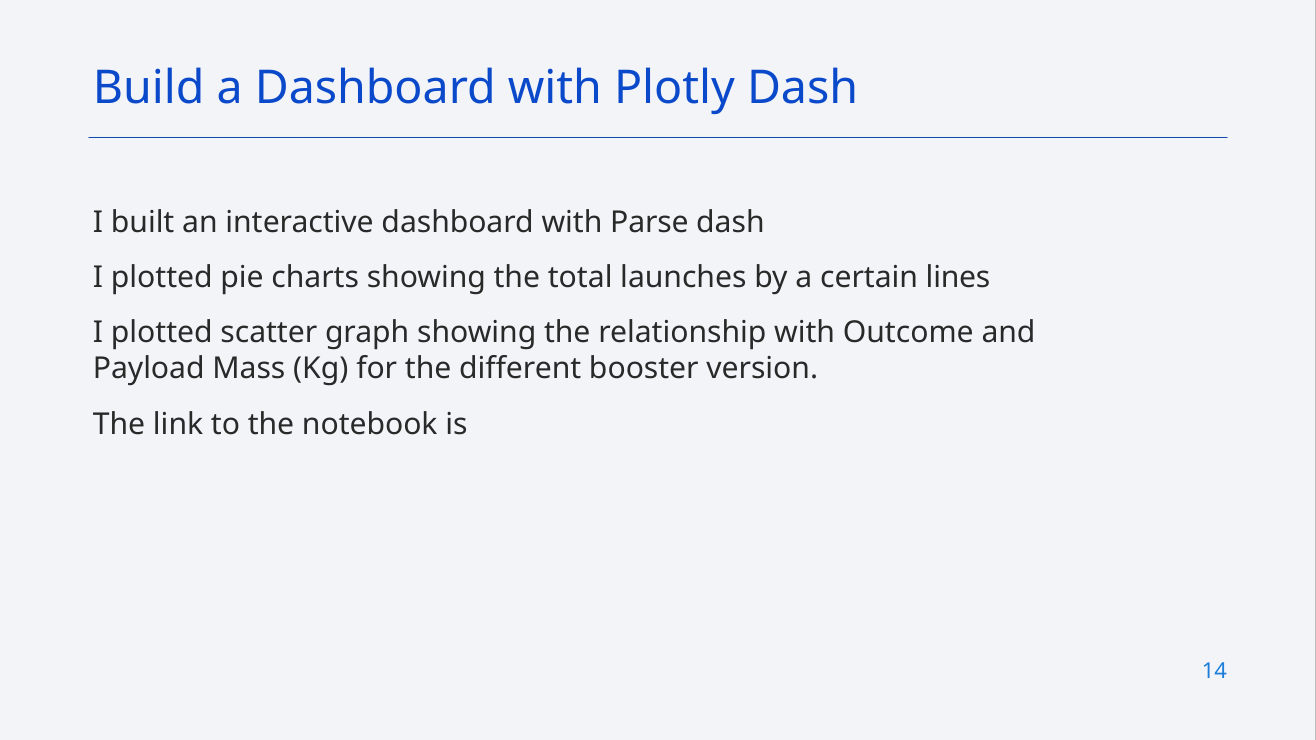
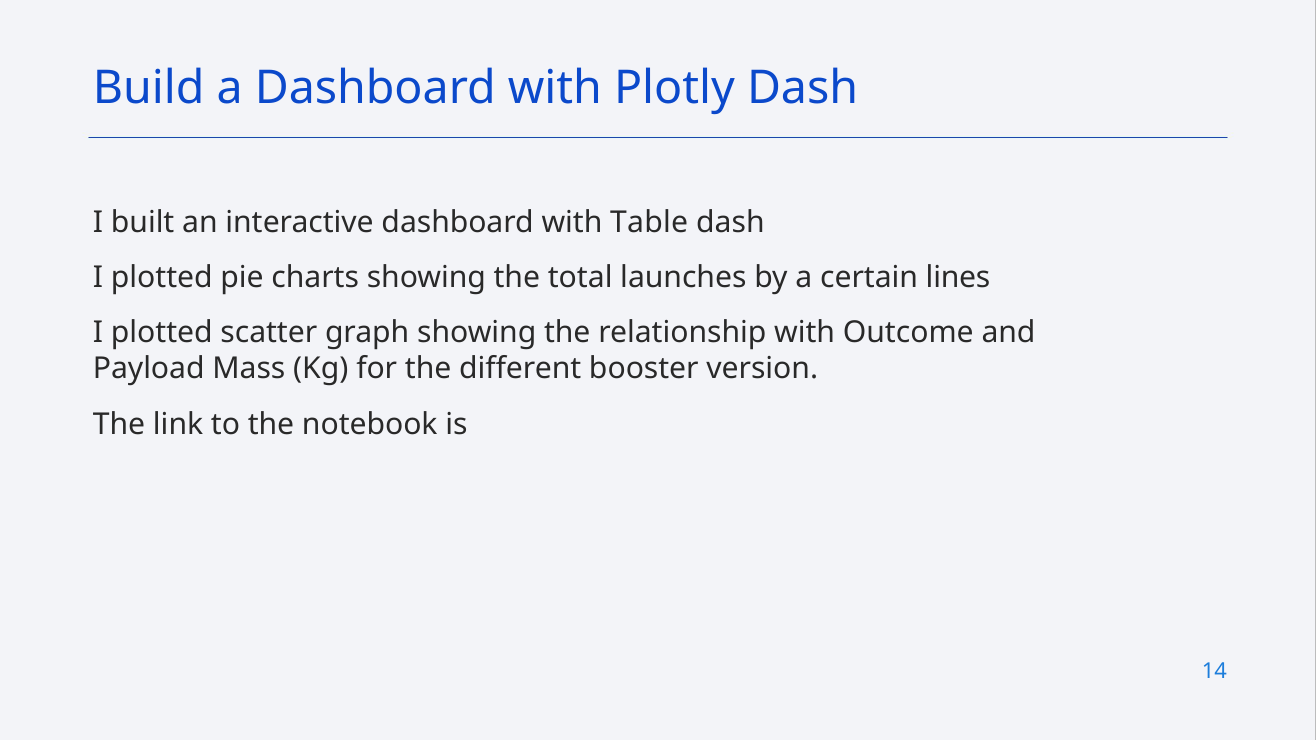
Parse: Parse -> Table
